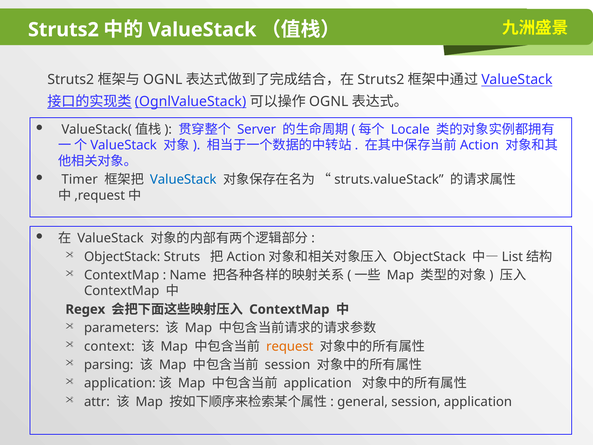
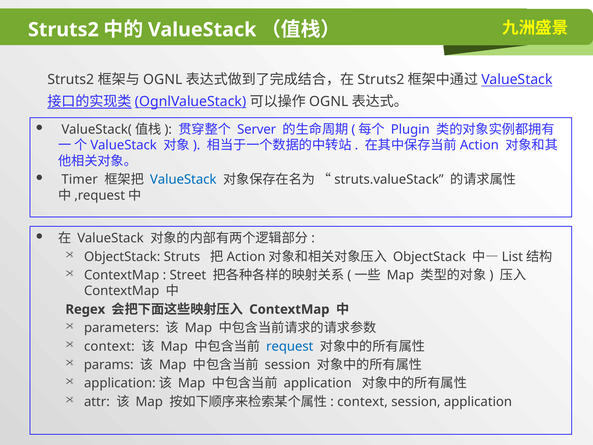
Locale: Locale -> Plugin
Name: Name -> Street
request colour: orange -> blue
parsing: parsing -> params
general at (363, 401): general -> context
